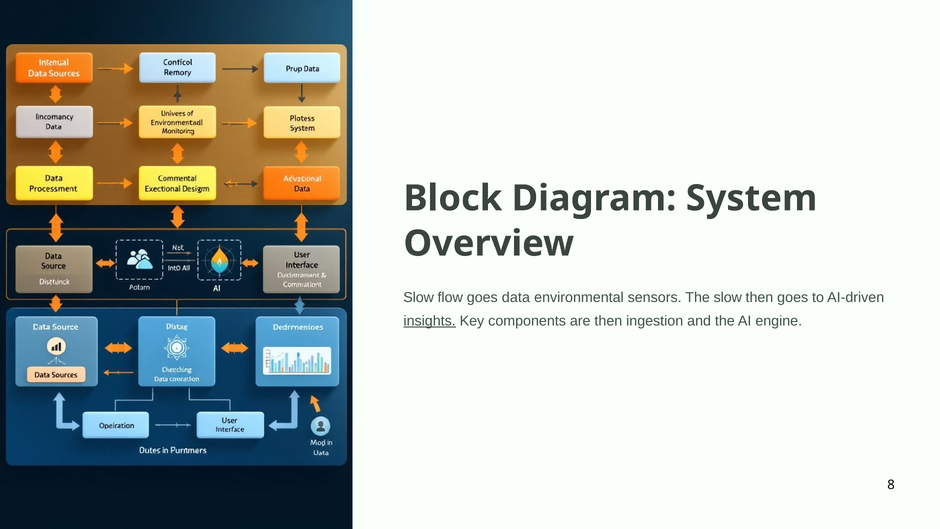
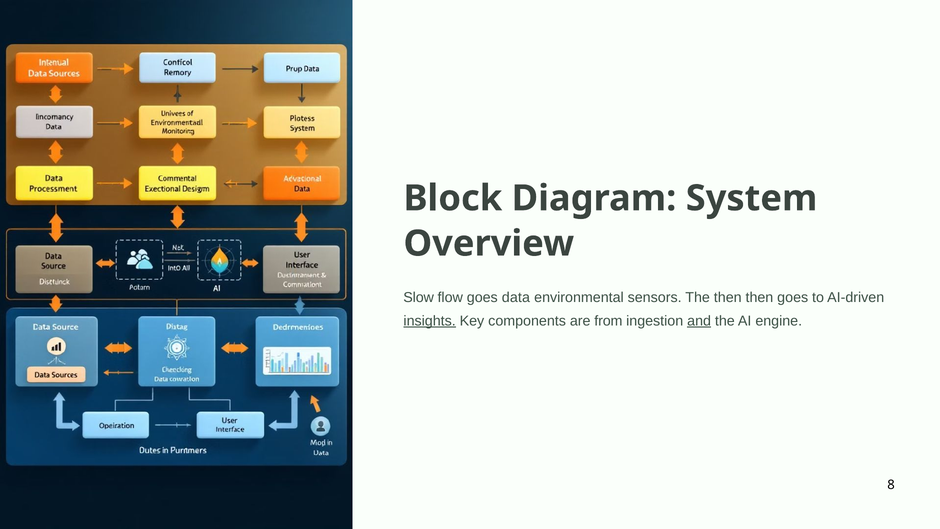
The slow: slow -> then
are then: then -> from
and underline: none -> present
